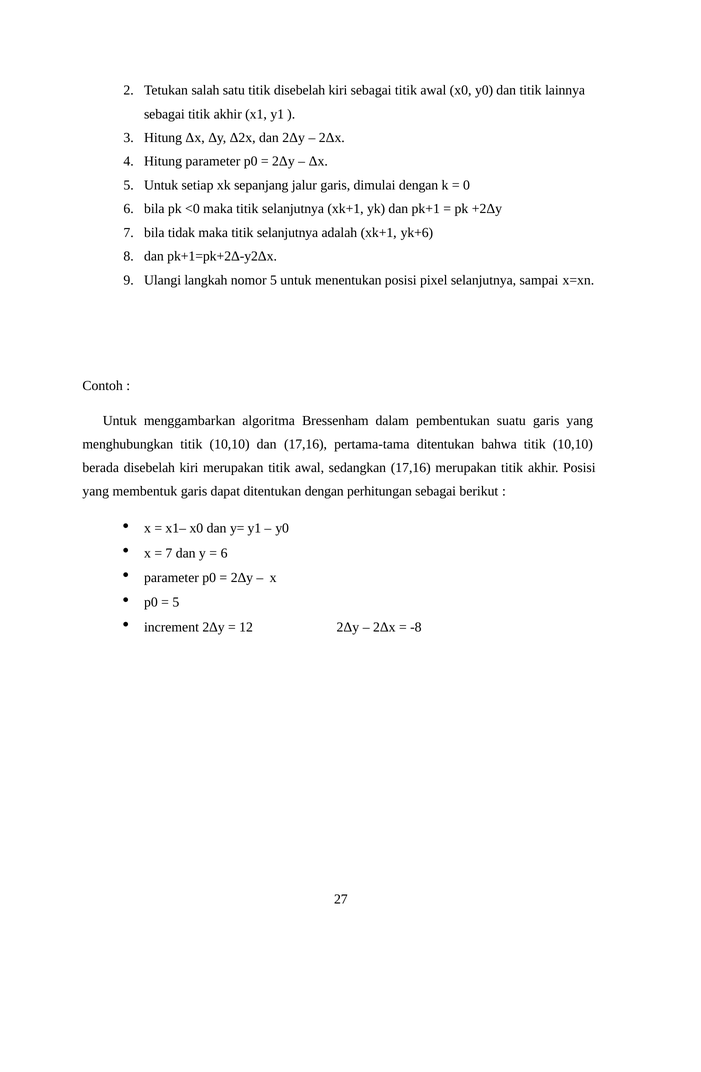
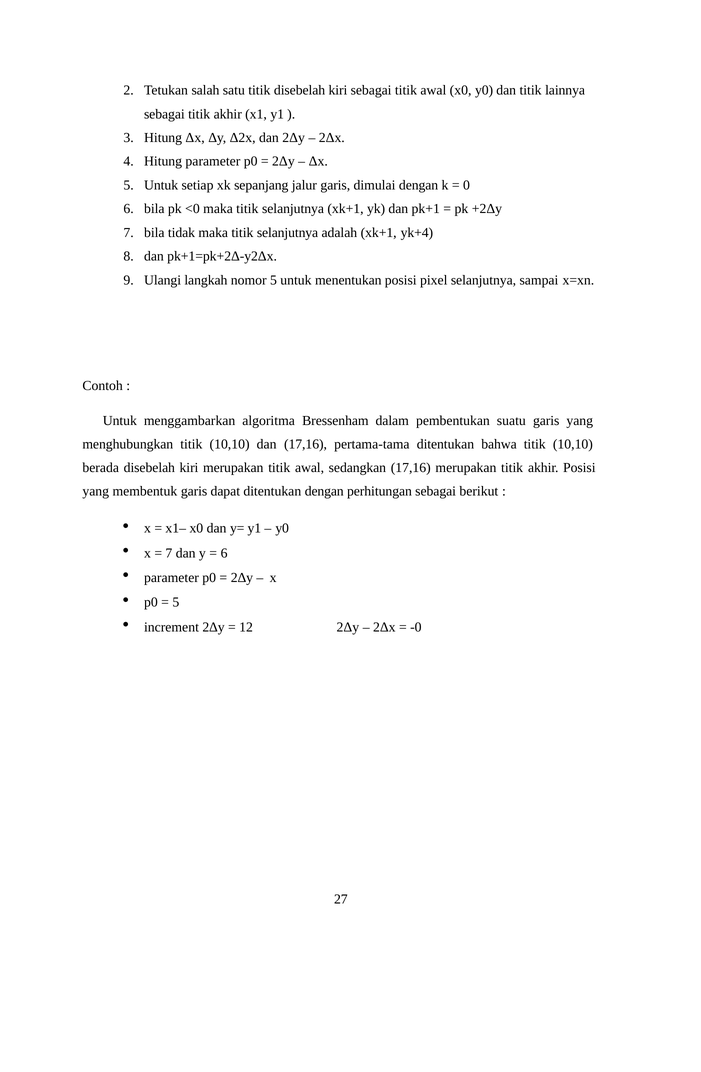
yk+6: yk+6 -> yk+4
-8: -8 -> -0
